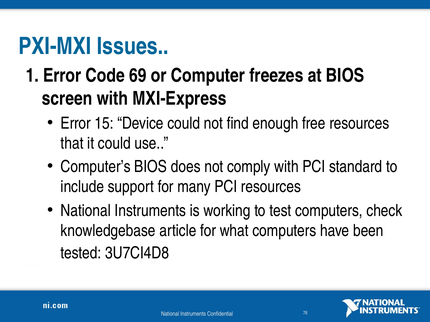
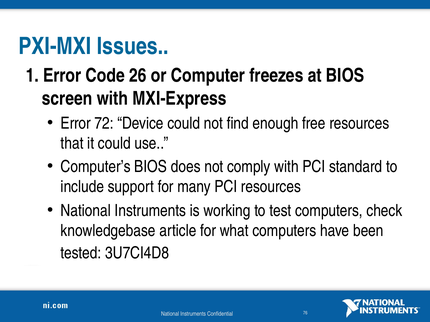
69: 69 -> 26
15: 15 -> 72
